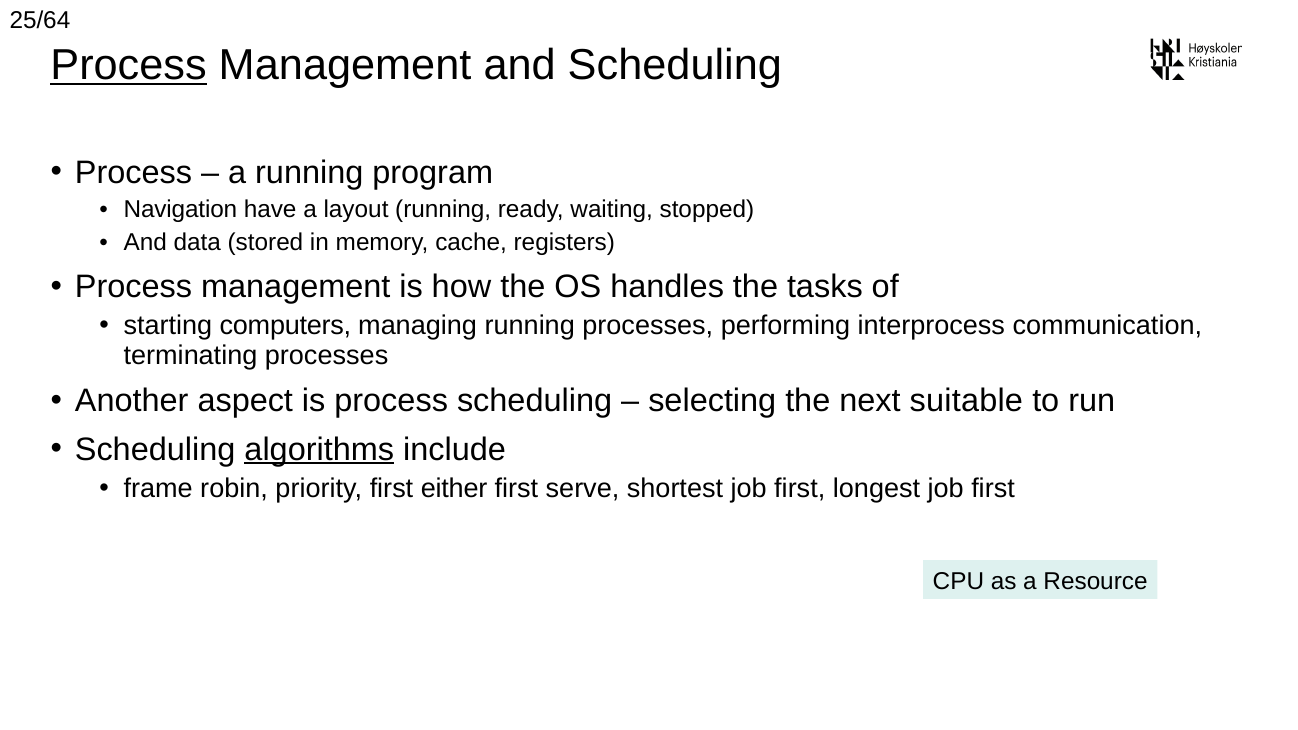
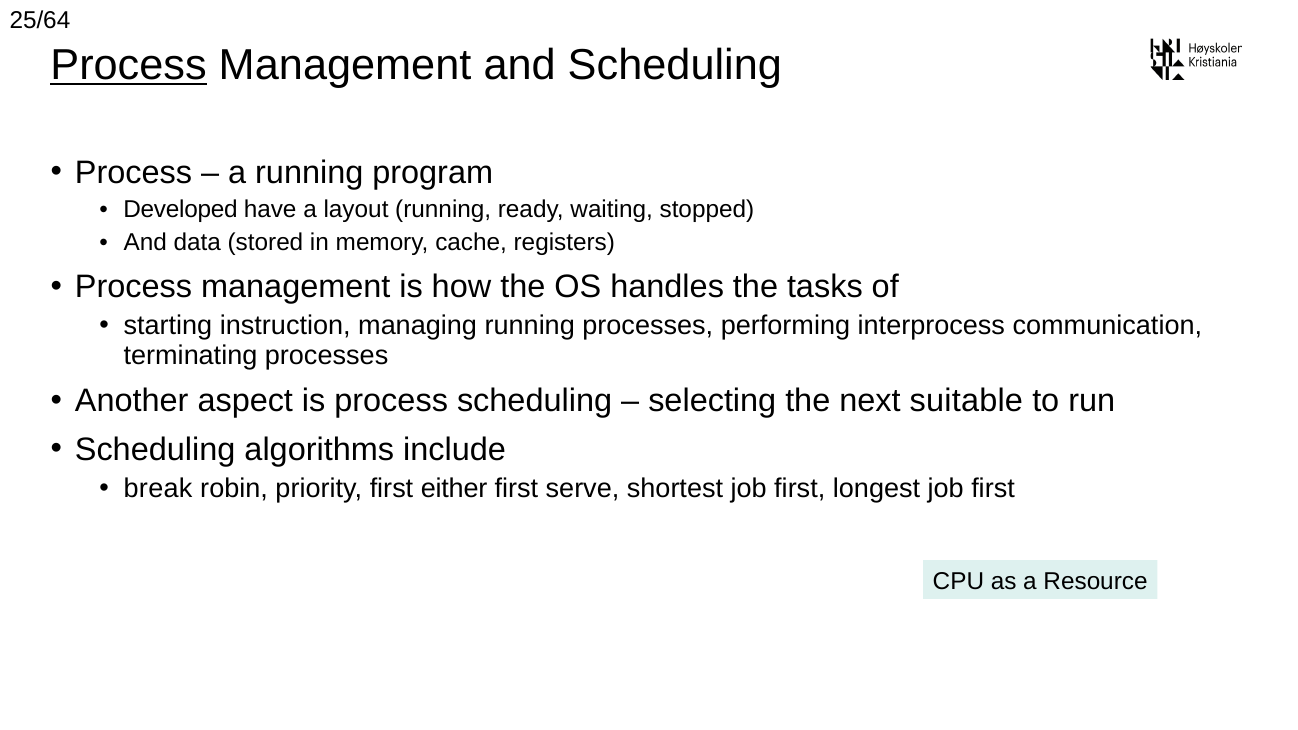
Navigation: Navigation -> Developed
computers: computers -> instruction
algorithms underline: present -> none
frame: frame -> break
